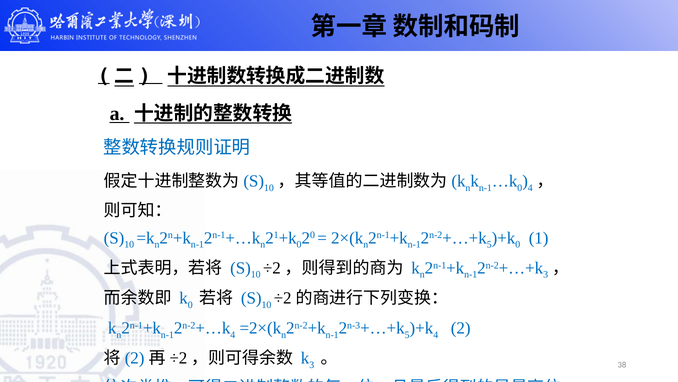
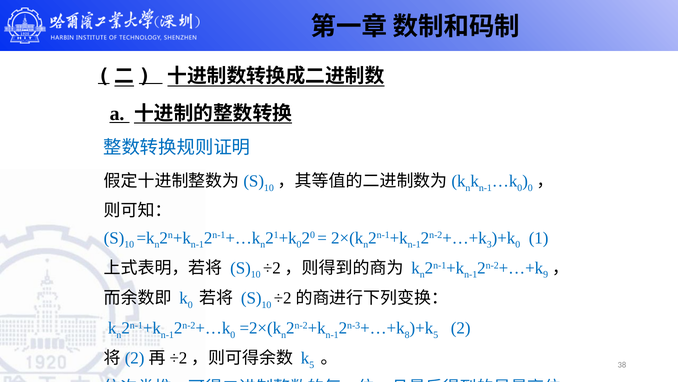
4 at (530, 188): 4 -> 0
5 at (489, 244): 5 -> 3
3 at (546, 274): 3 -> 9
4 at (233, 334): 4 -> 0
5 at (407, 334): 5 -> 8
4 at (436, 334): 4 -> 5
3 at (312, 364): 3 -> 5
